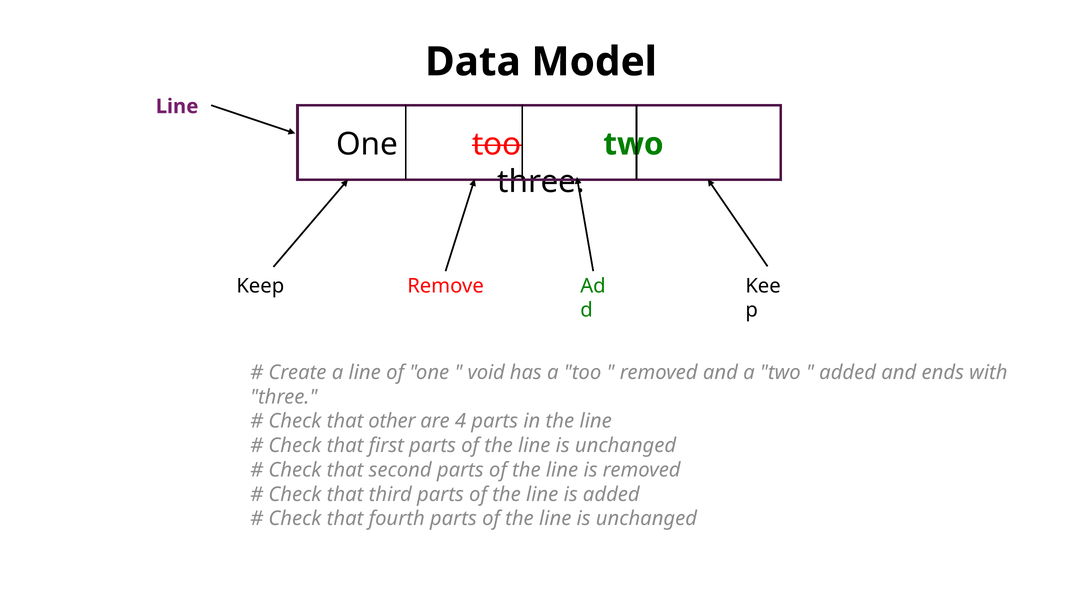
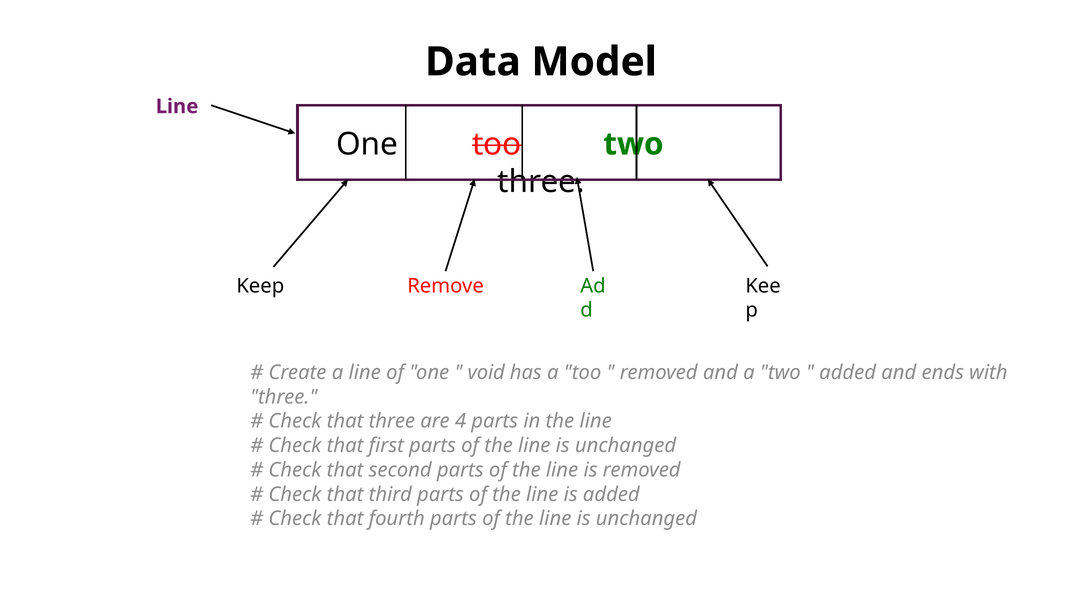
that other: other -> three
